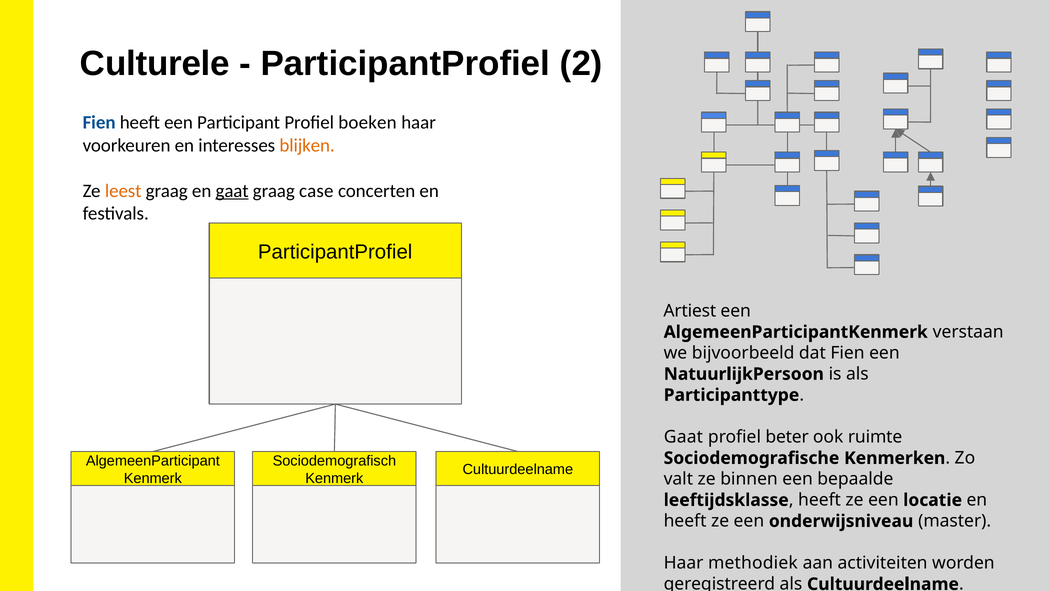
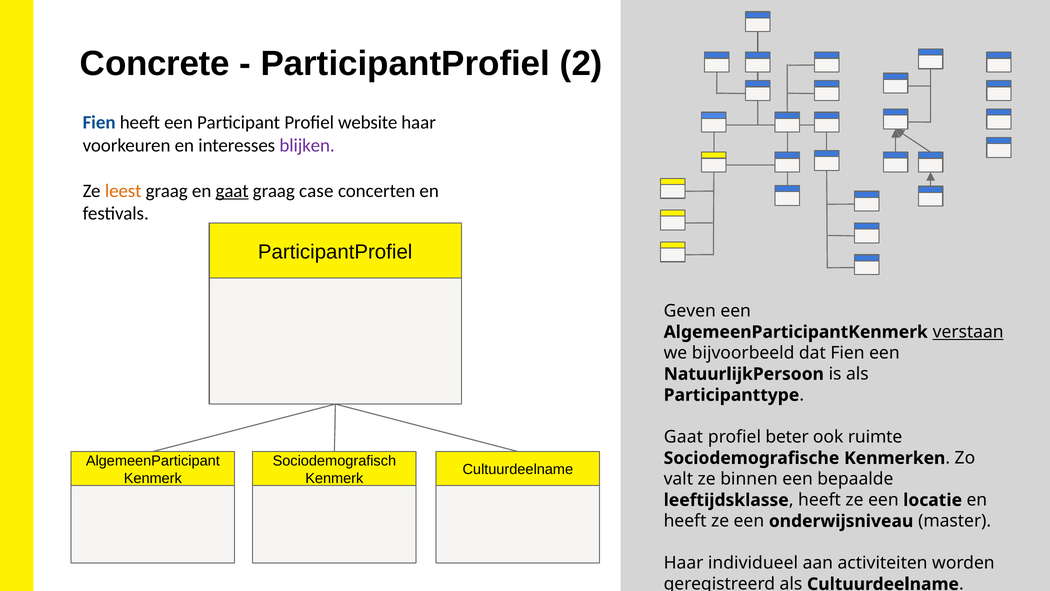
Culturele: Culturele -> Concrete
boeken: boeken -> website
blijken colour: orange -> purple
Artiest: Artiest -> Geven
verstaan underline: none -> present
methodiek: methodiek -> individueel
